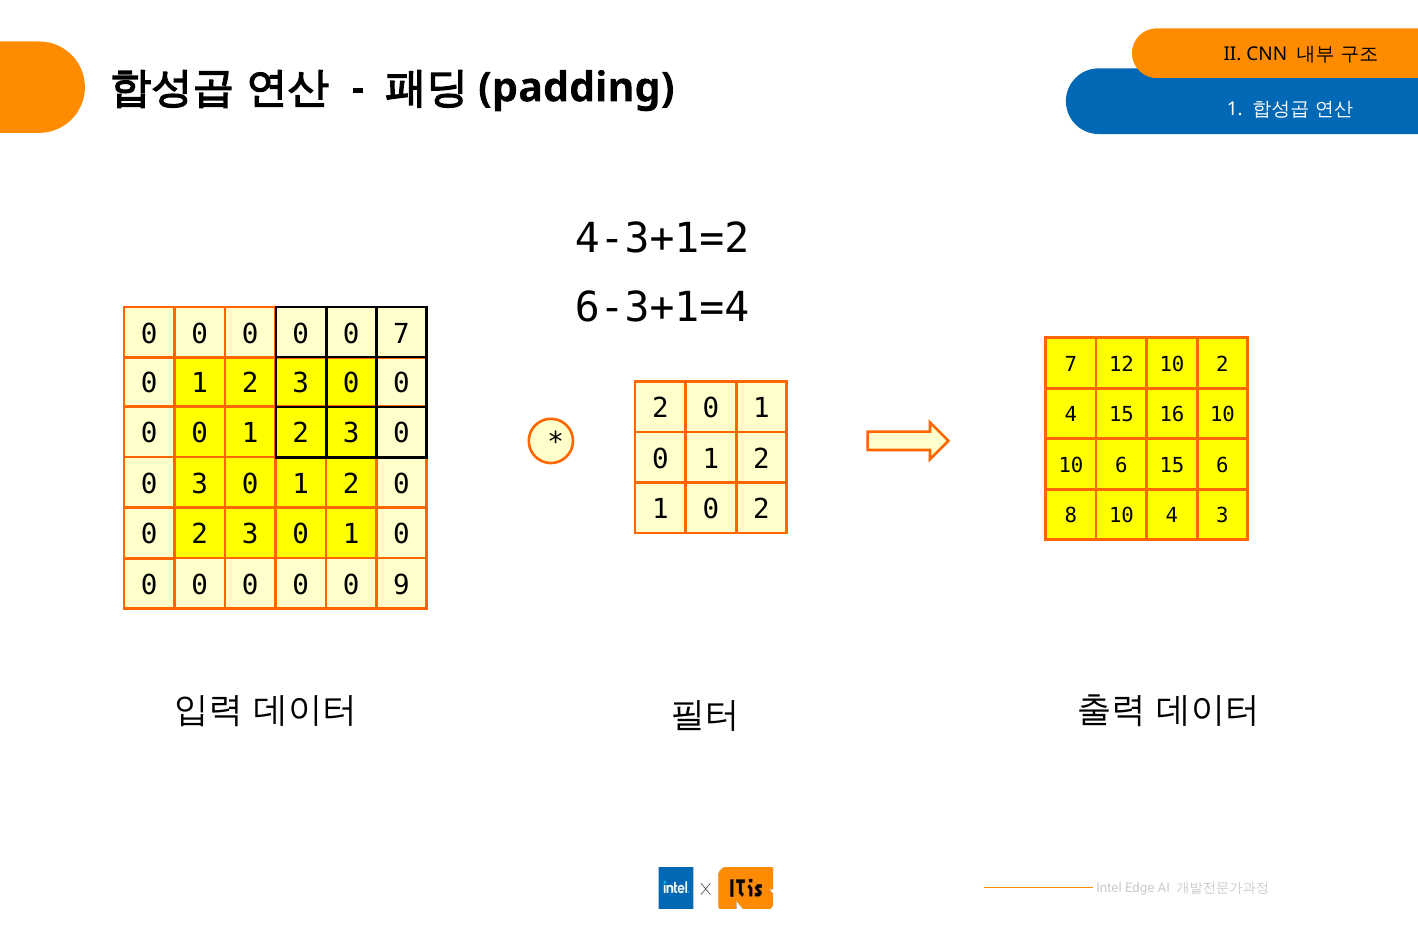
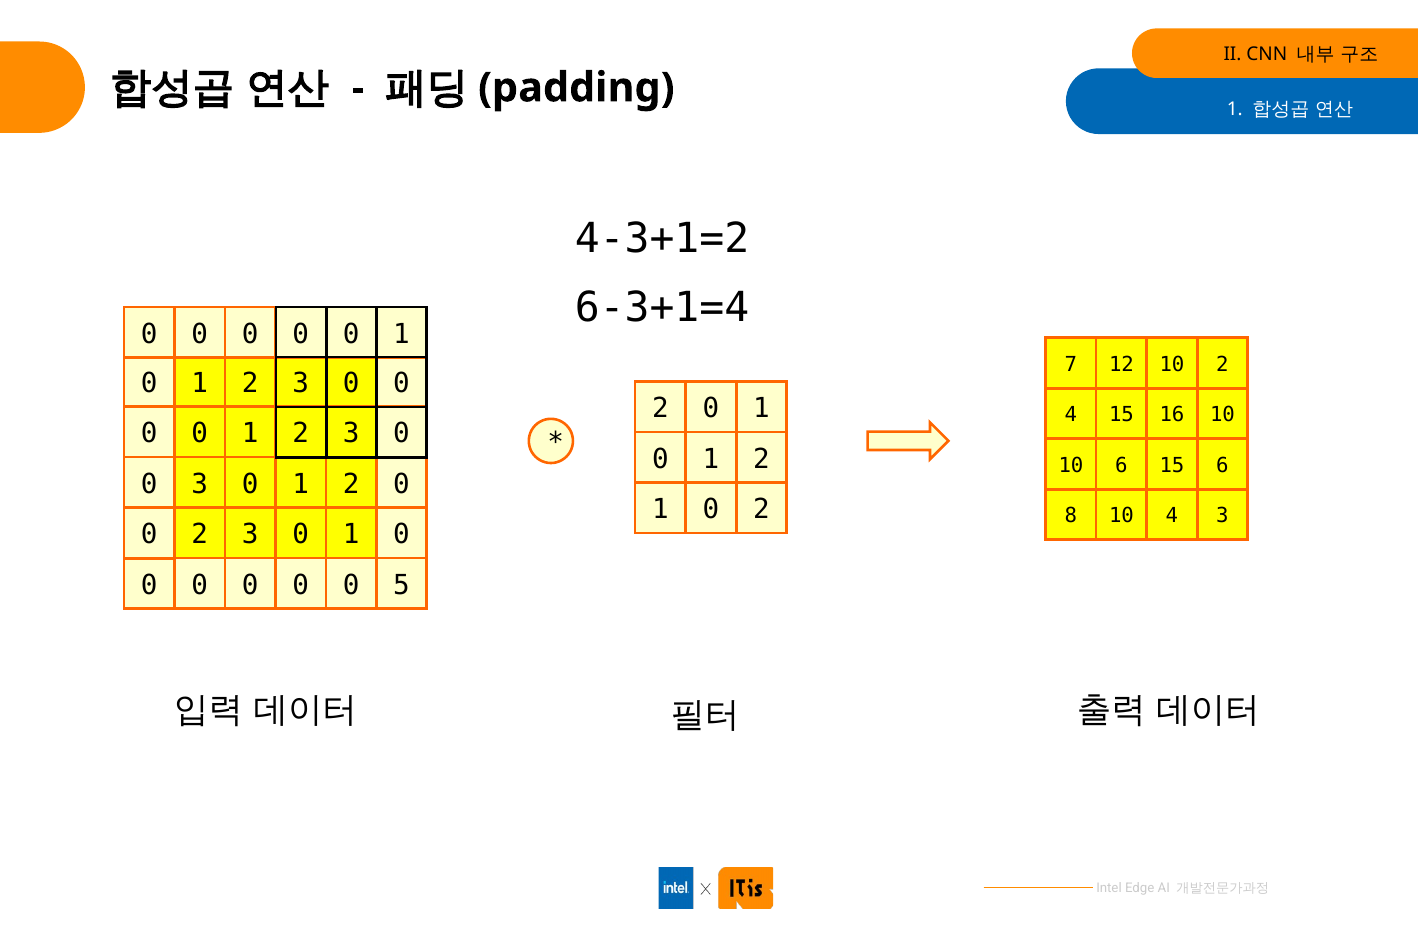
7 at (401, 334): 7 -> 1
9: 9 -> 5
